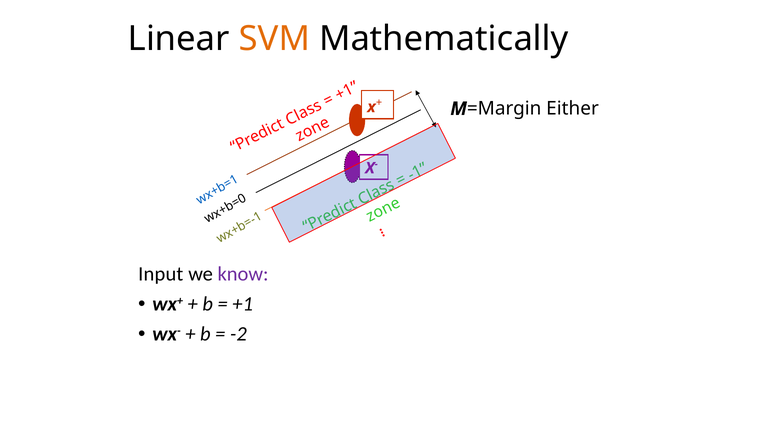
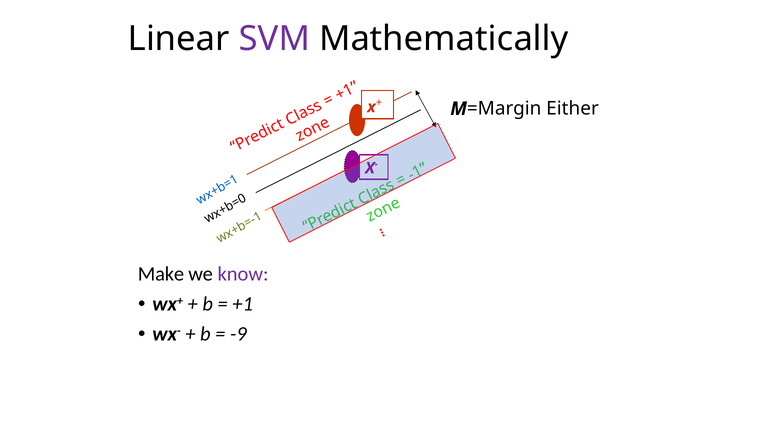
SVM colour: orange -> purple
Input: Input -> Make
-2: -2 -> -9
